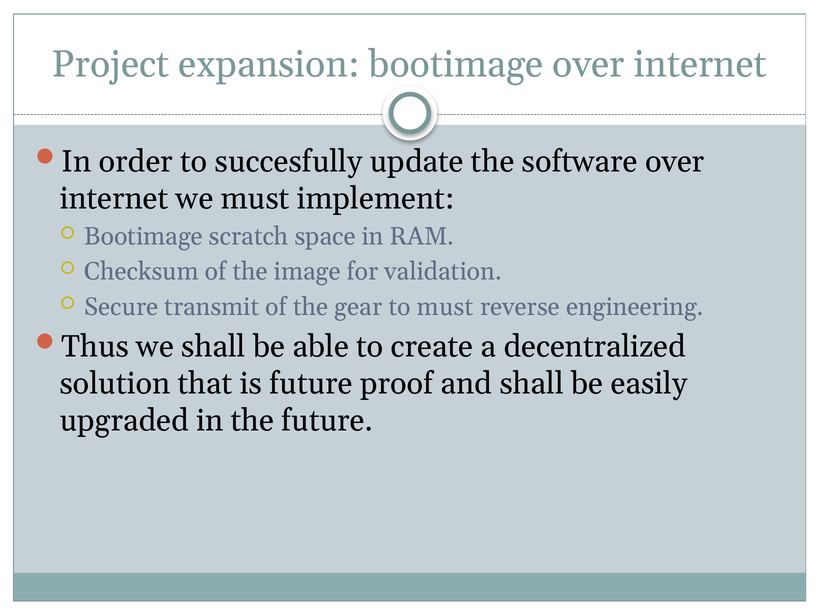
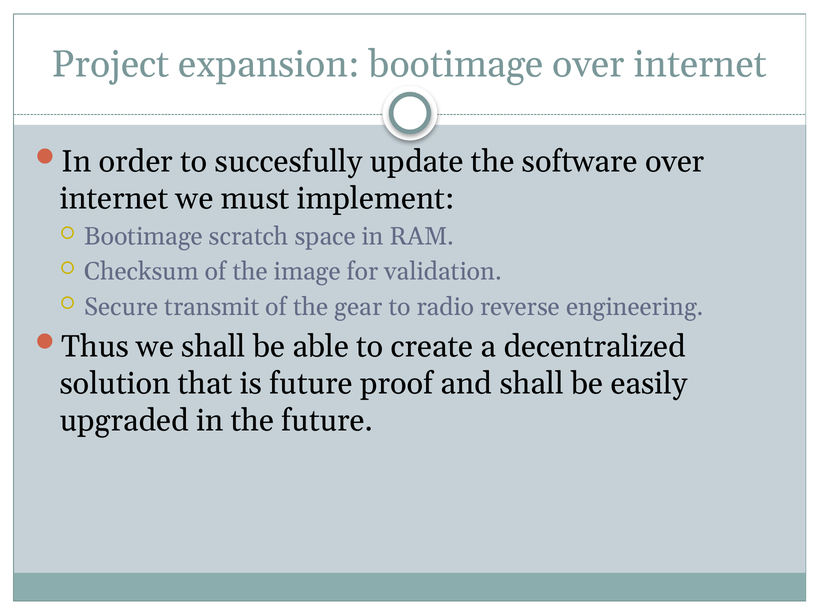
to must: must -> radio
